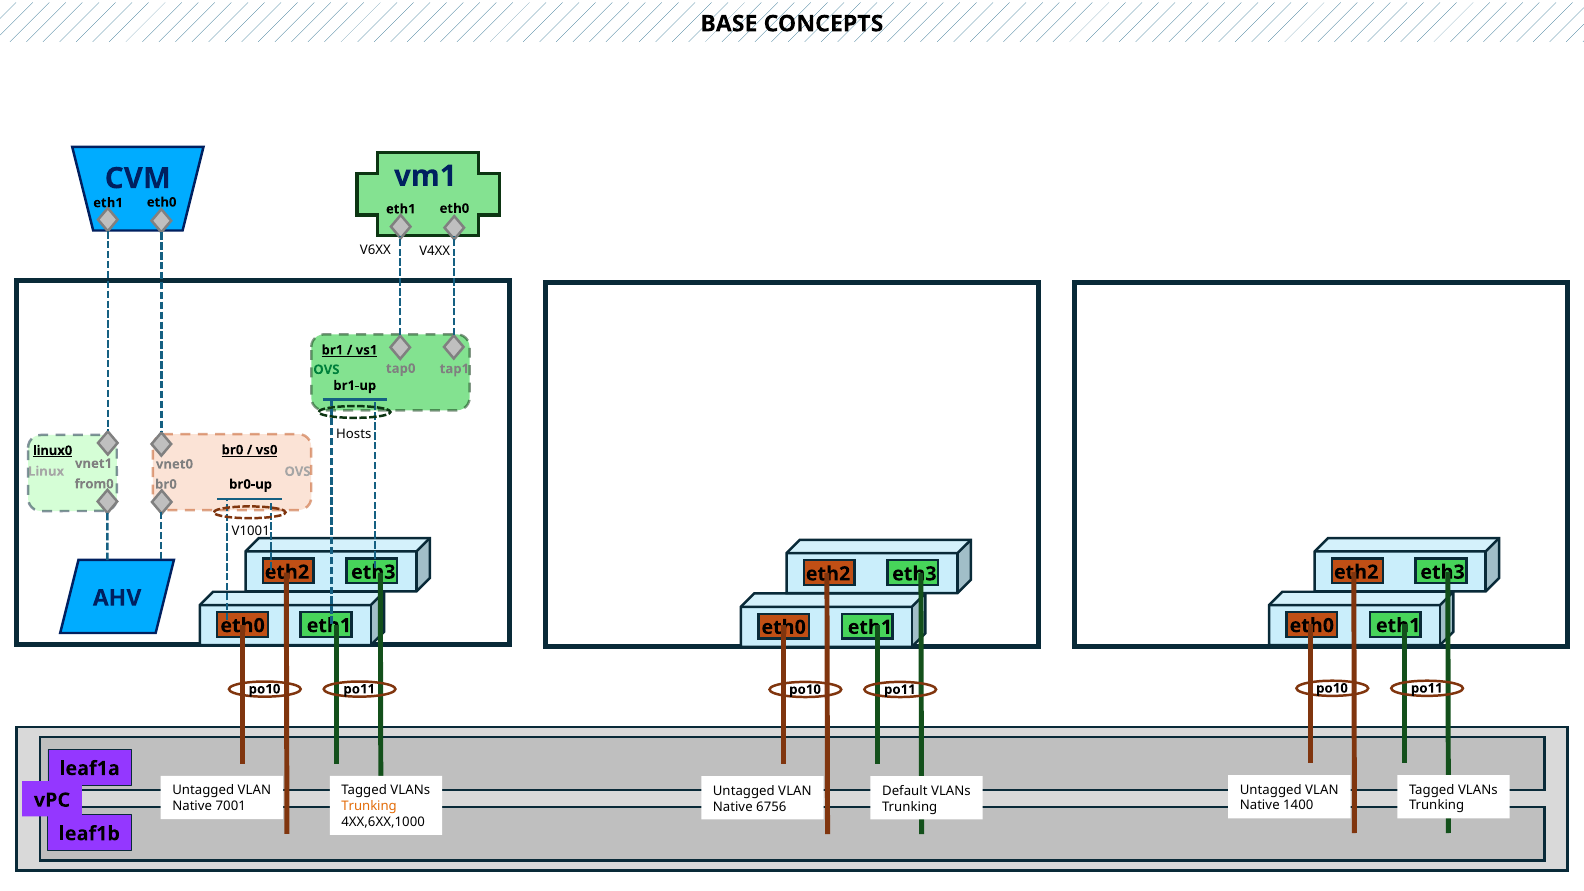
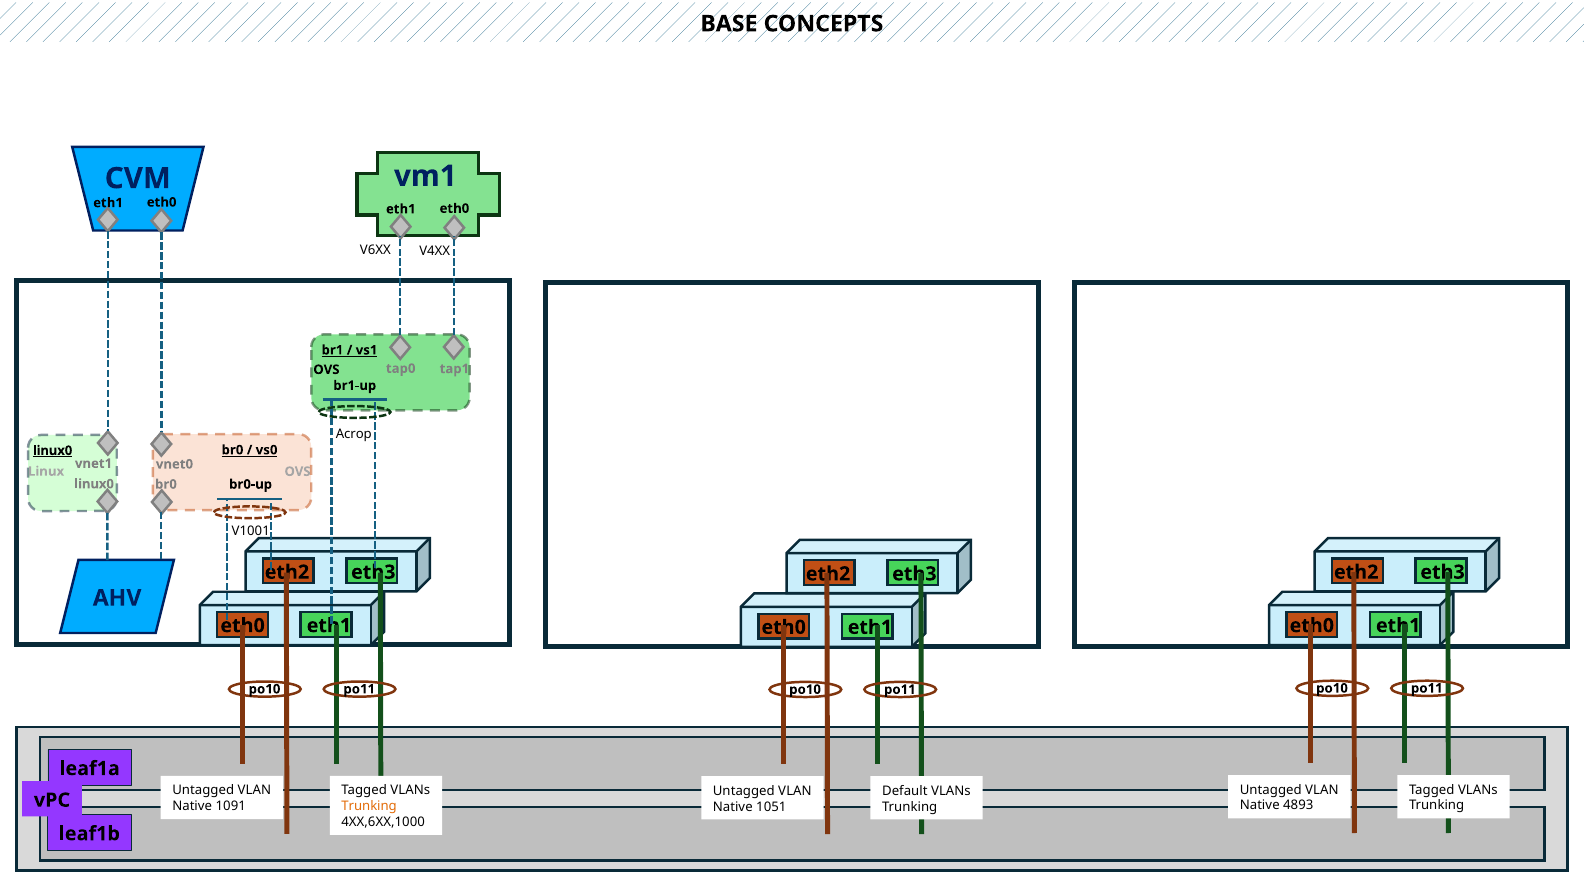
OVS at (326, 370) colour: green -> black
Hosts: Hosts -> Acrop
from0 at (94, 484): from0 -> linux0
1400: 1400 -> 4893
7001: 7001 -> 1091
6756: 6756 -> 1051
